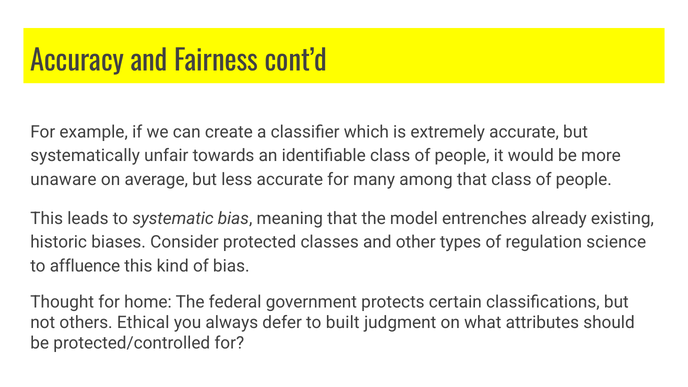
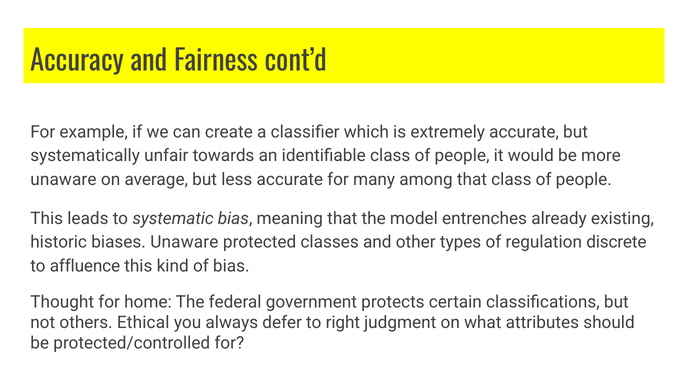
biases Consider: Consider -> Unaware
science: science -> discrete
built: built -> right
